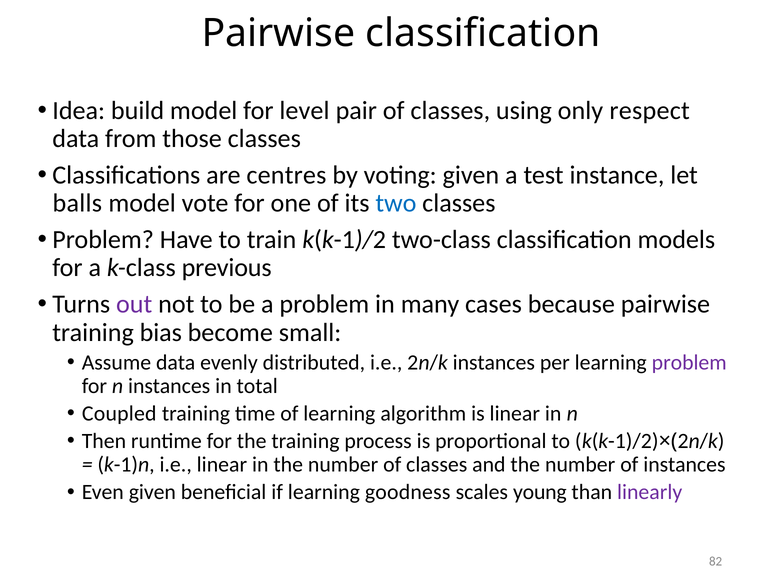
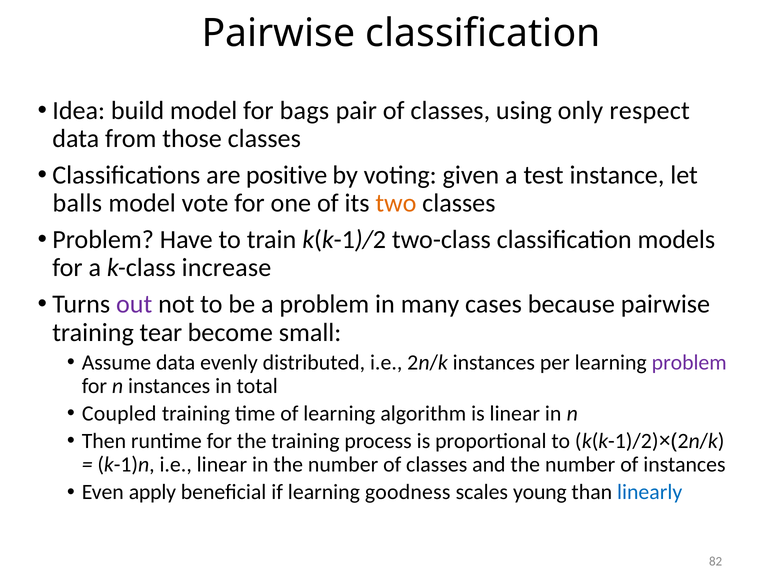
level: level -> bags
centres: centres -> positive
two colour: blue -> orange
previous: previous -> increase
bias: bias -> tear
Even given: given -> apply
linearly colour: purple -> blue
